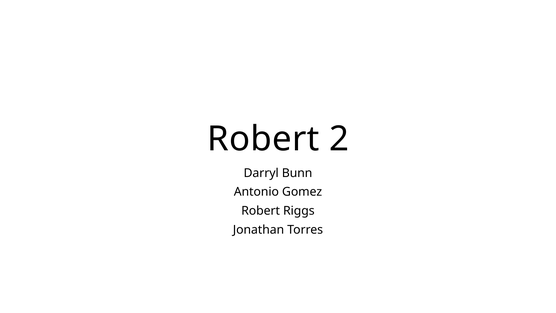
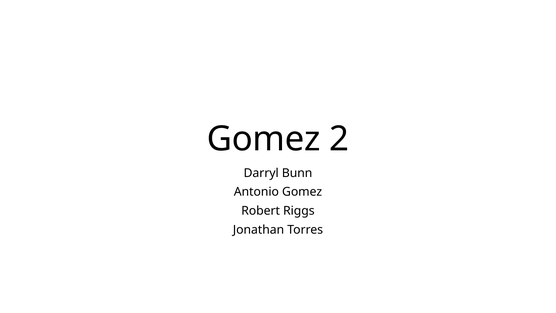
Robert at (263, 139): Robert -> Gomez
